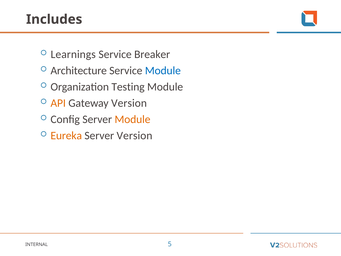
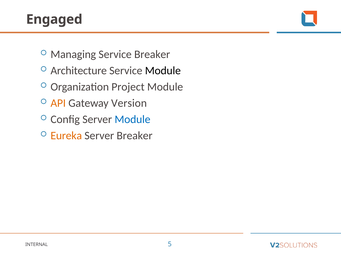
Includes: Includes -> Engaged
Learnings: Learnings -> Managing
Module at (163, 71) colour: blue -> black
Testing: Testing -> Project
Module at (132, 119) colour: orange -> blue
Server Version: Version -> Breaker
